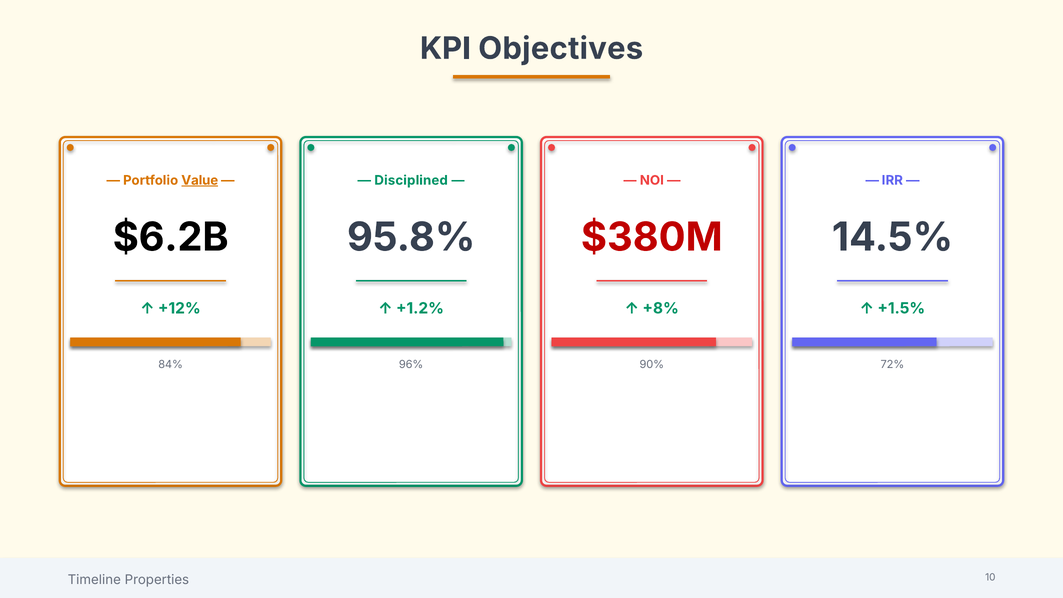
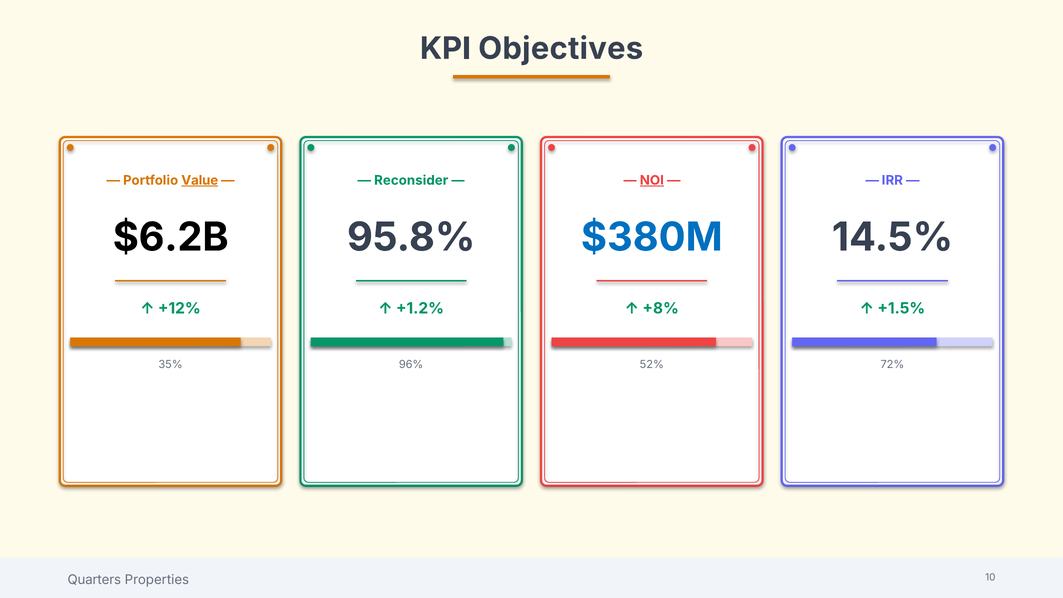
Disciplined: Disciplined -> Reconsider
NOI underline: none -> present
$380M colour: red -> blue
84%: 84% -> 35%
90%: 90% -> 52%
Timeline: Timeline -> Quarters
